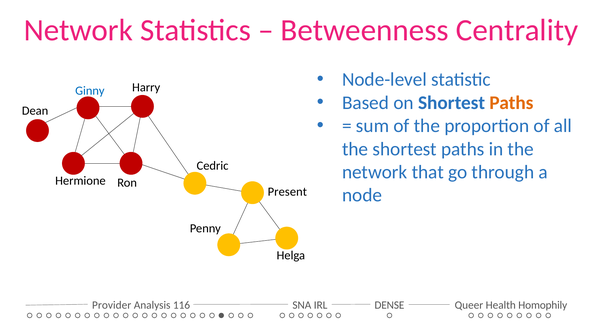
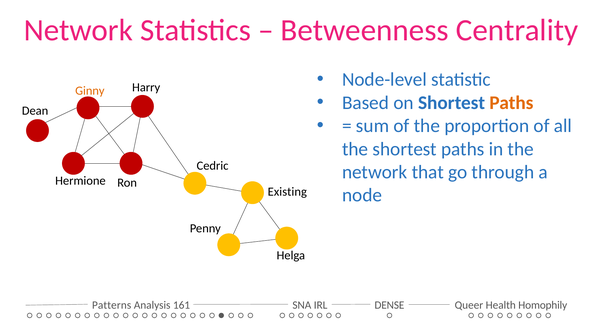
Ginny colour: blue -> orange
Present: Present -> Existing
Provider: Provider -> Patterns
116: 116 -> 161
